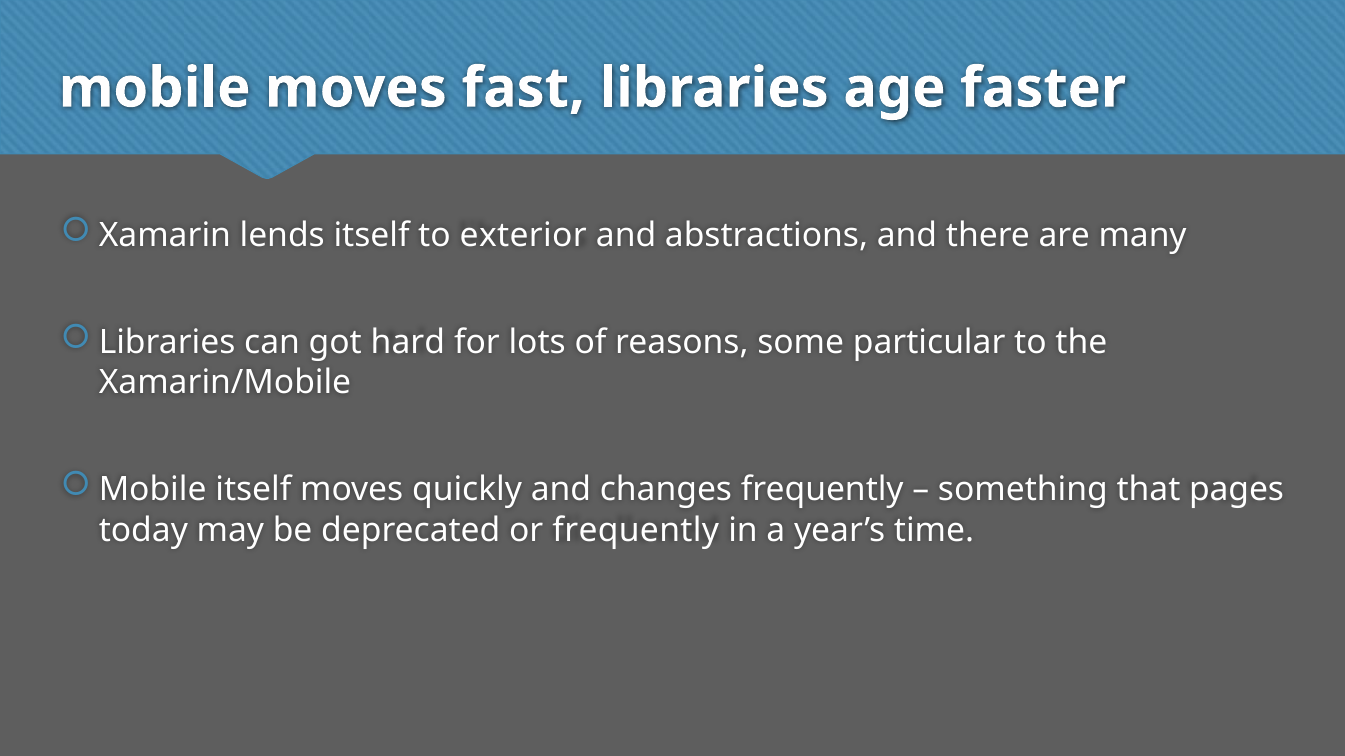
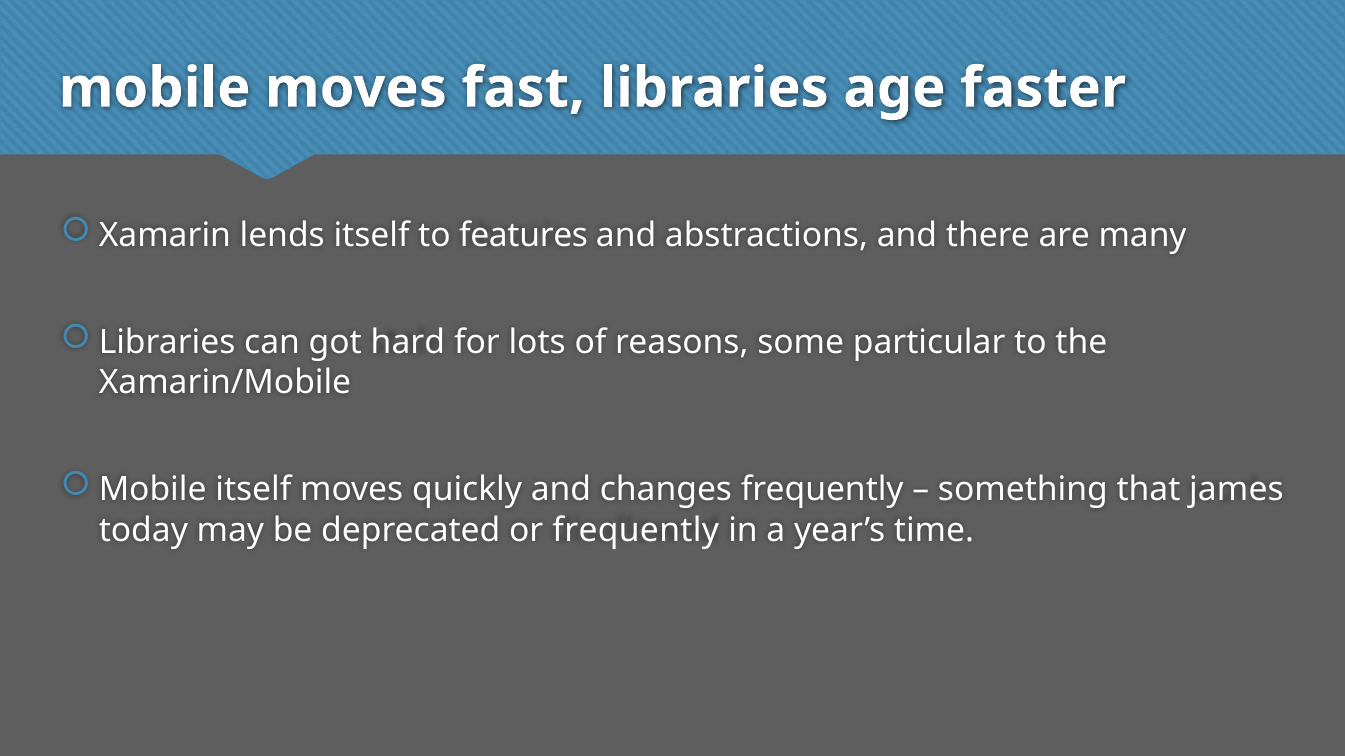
exterior: exterior -> features
pages: pages -> james
